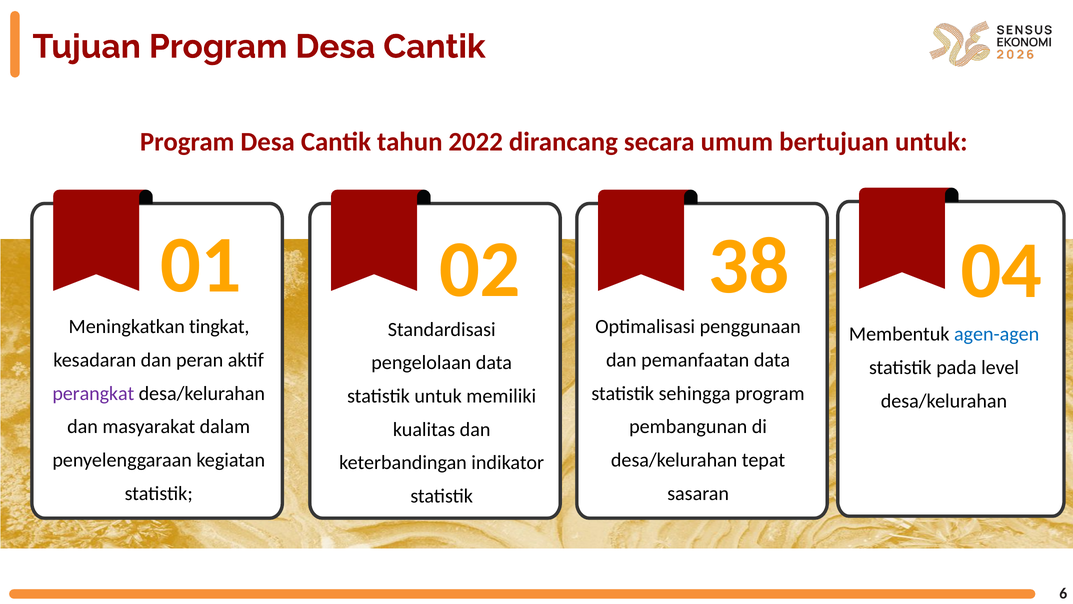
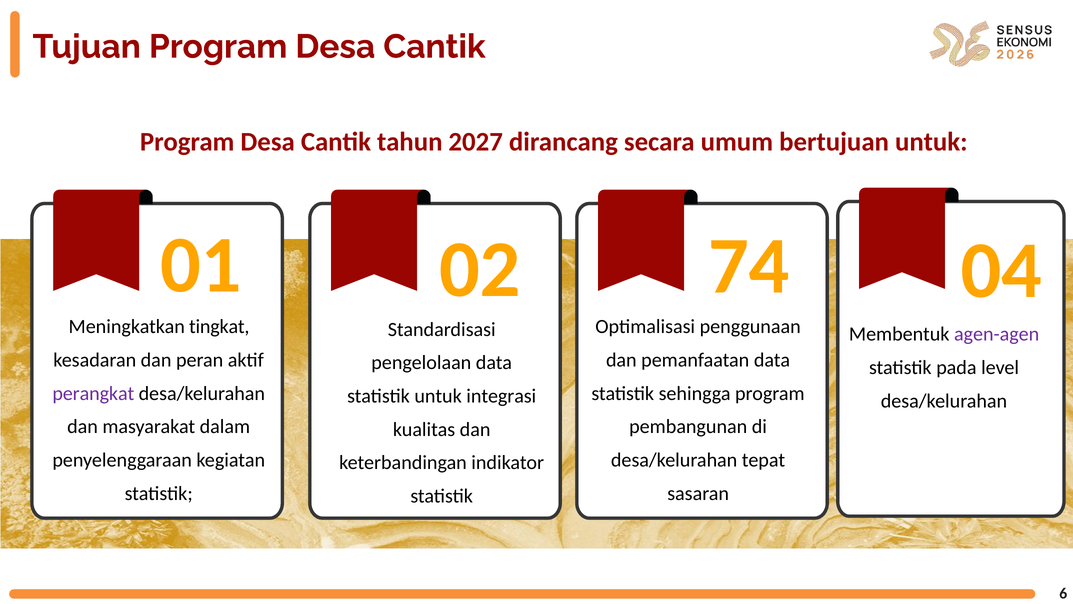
2022: 2022 -> 2027
38: 38 -> 74
agen-agen colour: blue -> purple
memiliki: memiliki -> integrasi
